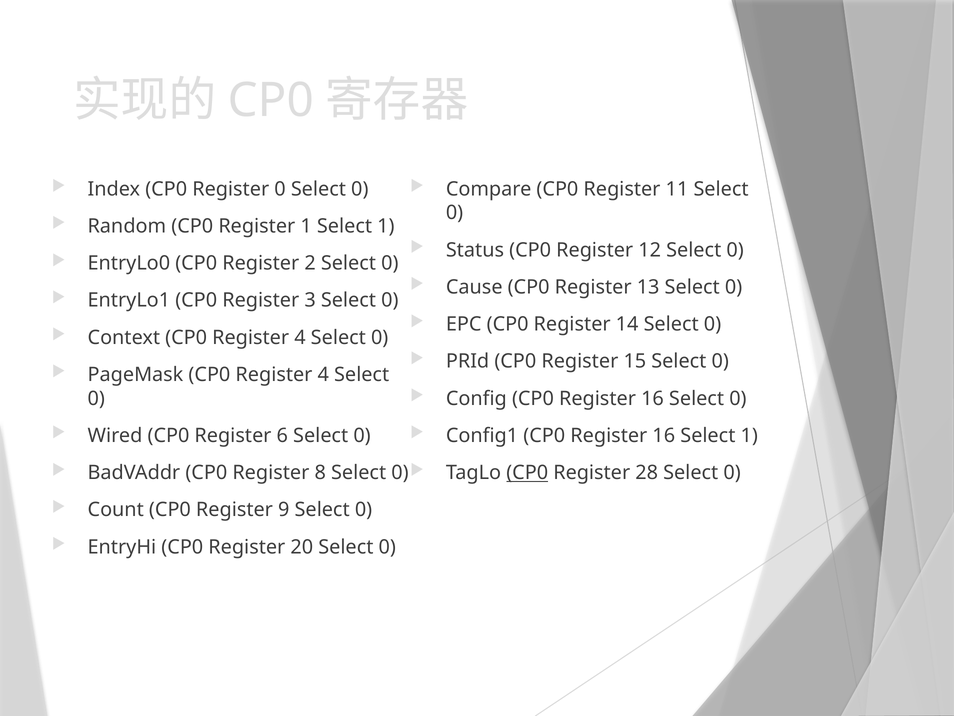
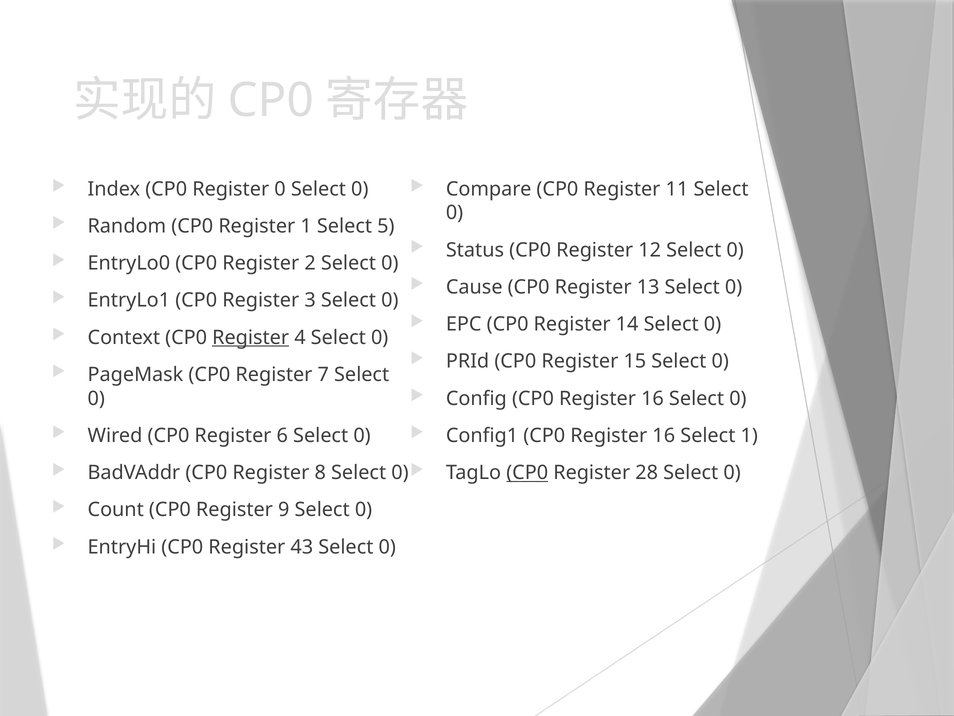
1 Select 1: 1 -> 5
Register at (251, 337) underline: none -> present
PageMask CP0 Register 4: 4 -> 7
20: 20 -> 43
